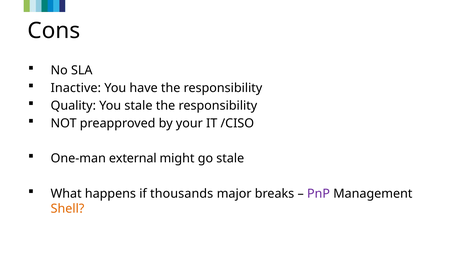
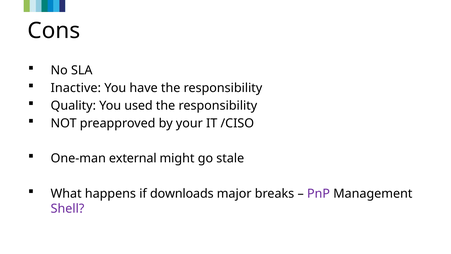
You stale: stale -> used
thousands: thousands -> downloads
Shell colour: orange -> purple
